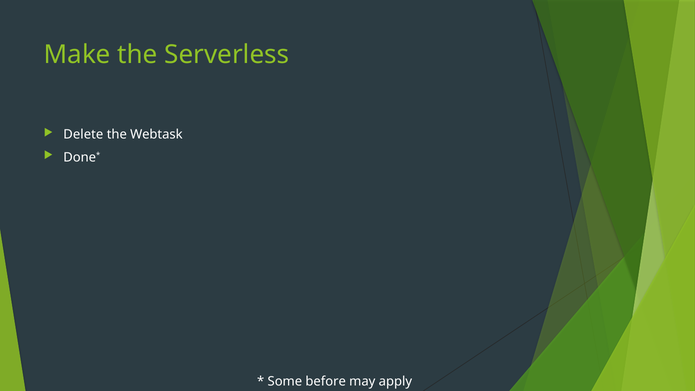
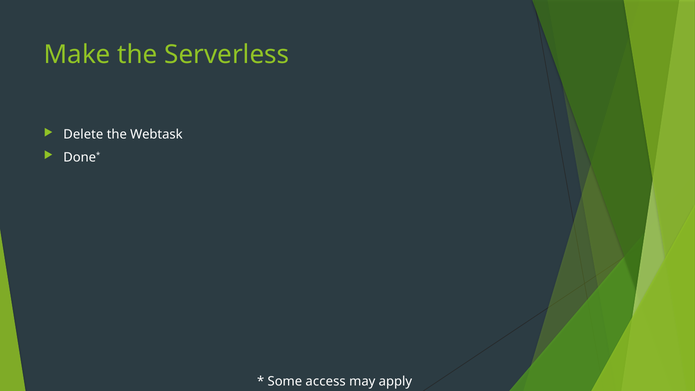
before: before -> access
